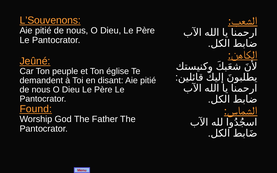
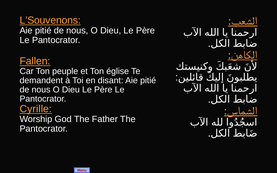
Jeûné: Jeûné -> Fallen
Found: Found -> Cyrille
